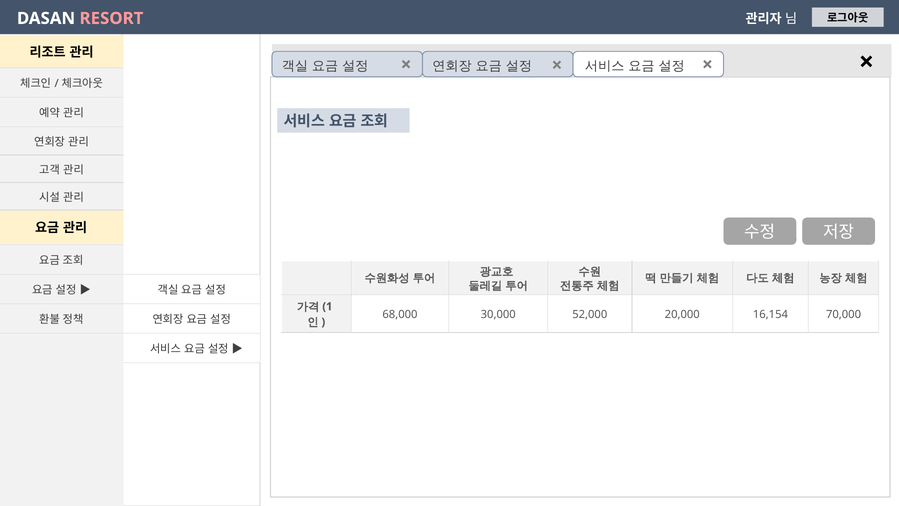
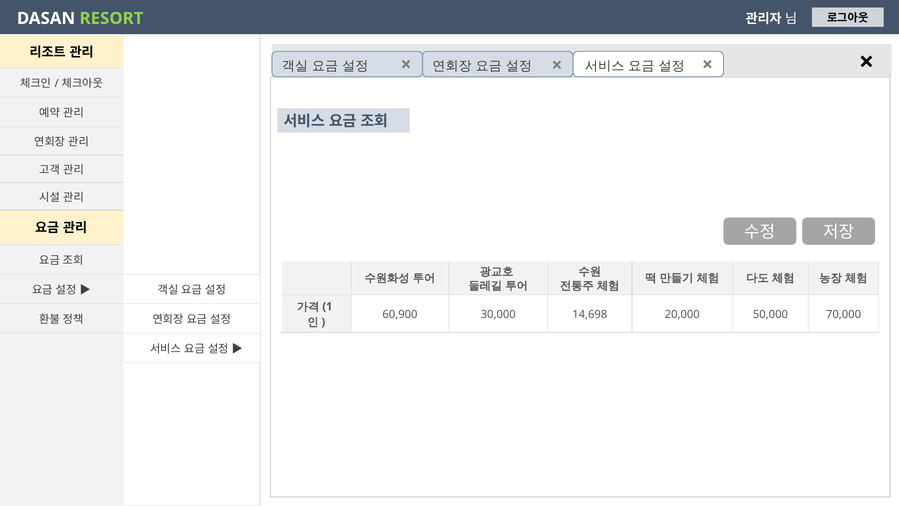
RESORT colour: pink -> light green
68,000: 68,000 -> 60,900
52,000: 52,000 -> 14,698
16,154: 16,154 -> 50,000
